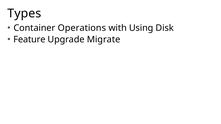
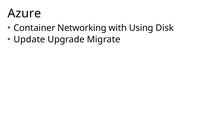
Types: Types -> Azure
Operations: Operations -> Networking
Feature: Feature -> Update
